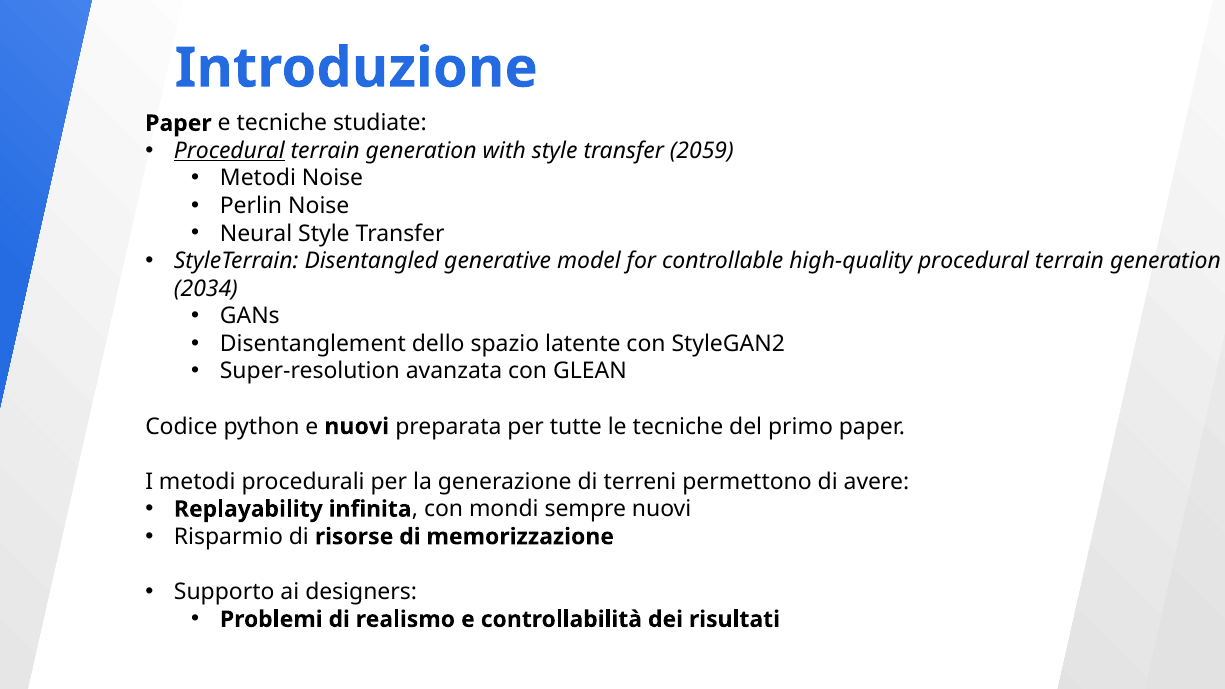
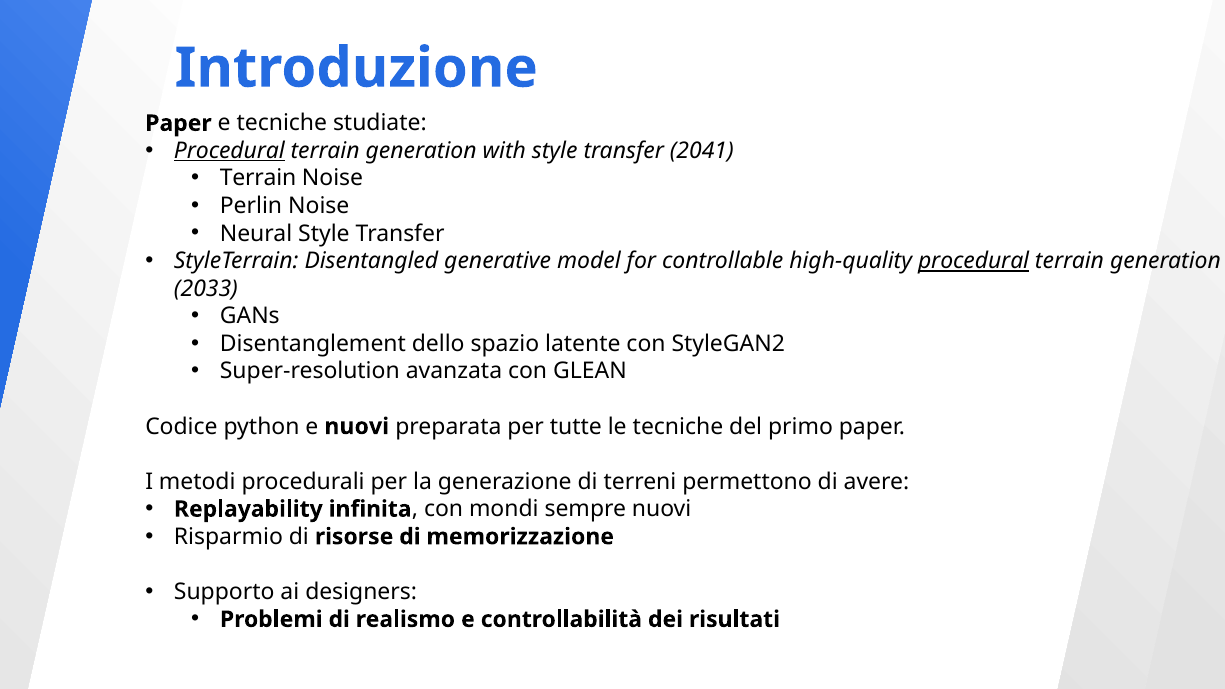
2059: 2059 -> 2041
Metodi at (258, 178): Metodi -> Terrain
procedural at (974, 261) underline: none -> present
2034: 2034 -> 2033
